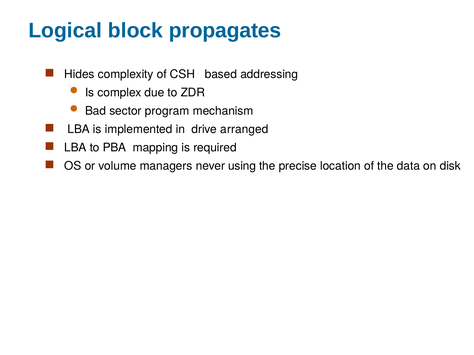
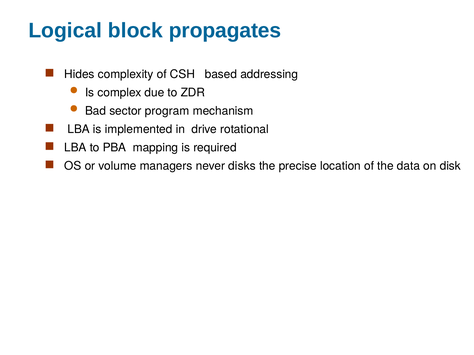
arranged: arranged -> rotational
using: using -> disks
